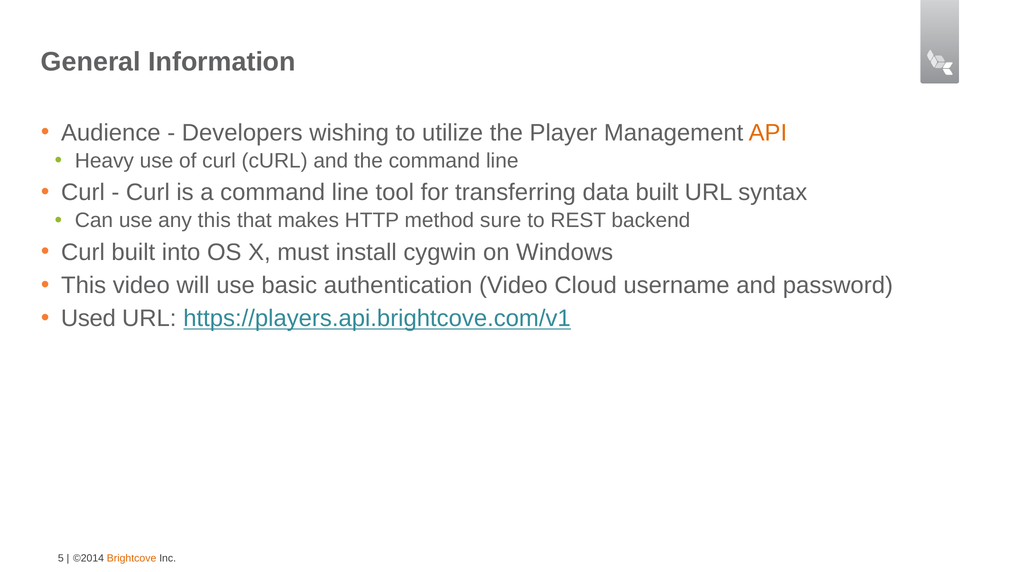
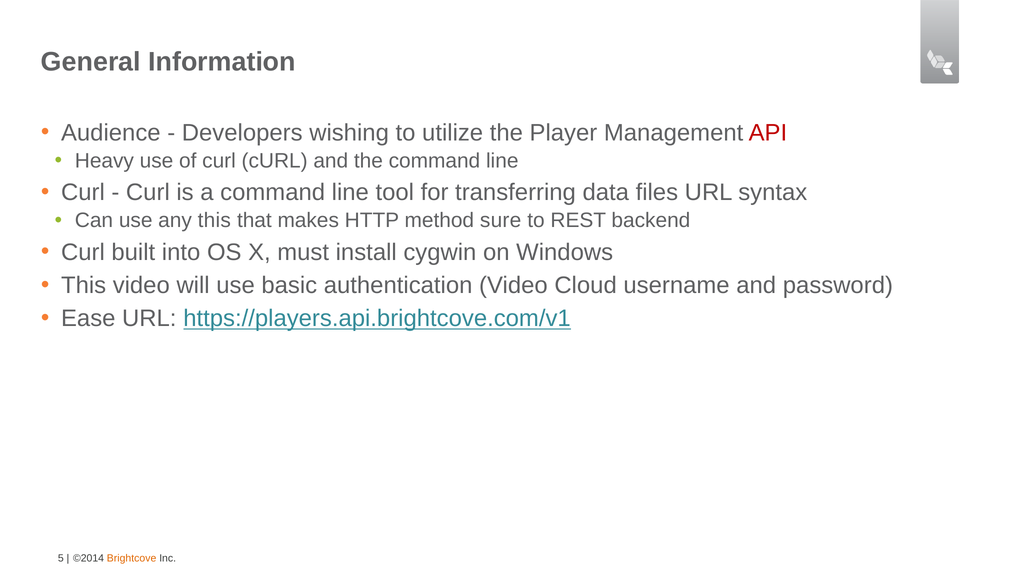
API colour: orange -> red
data built: built -> files
Used: Used -> Ease
